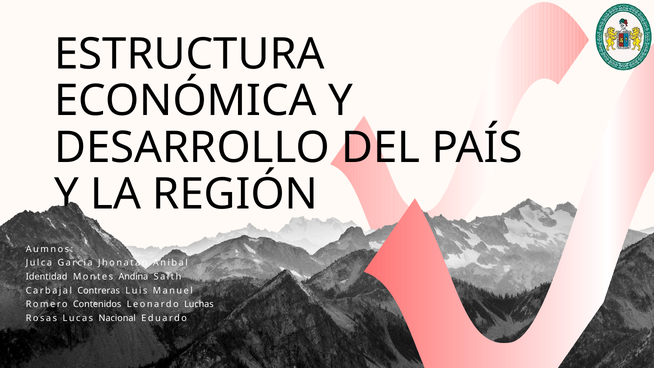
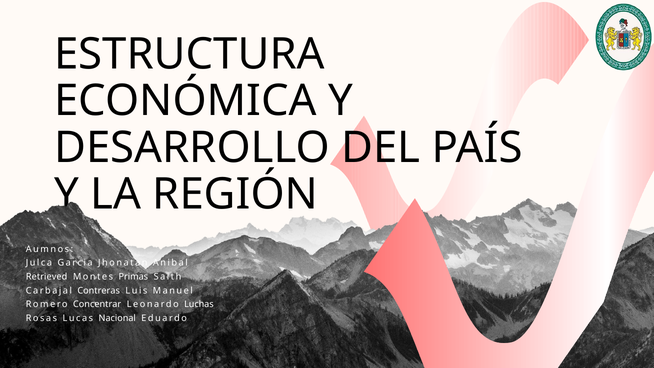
Identidad: Identidad -> Retrieved
Andina: Andina -> Primas
Contenidos: Contenidos -> Concentrar
